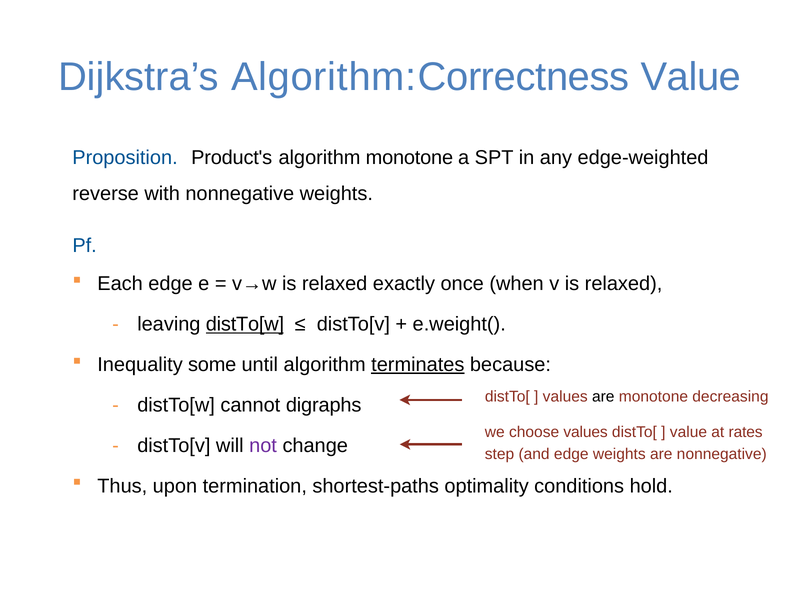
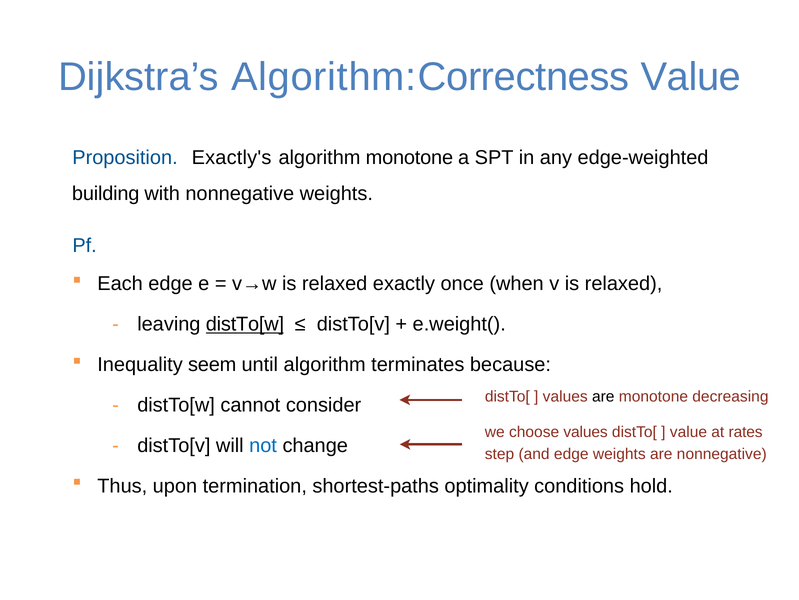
Product's: Product's -> Exactly's
reverse: reverse -> building
some: some -> seem
terminates underline: present -> none
digraphs: digraphs -> consider
not colour: purple -> blue
